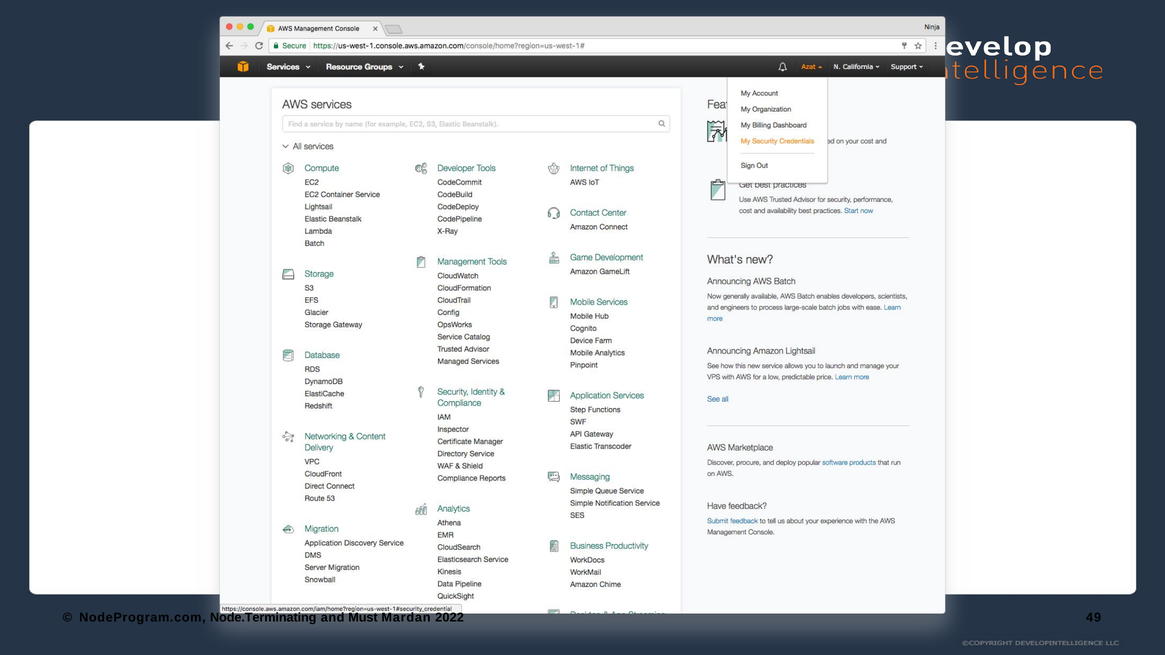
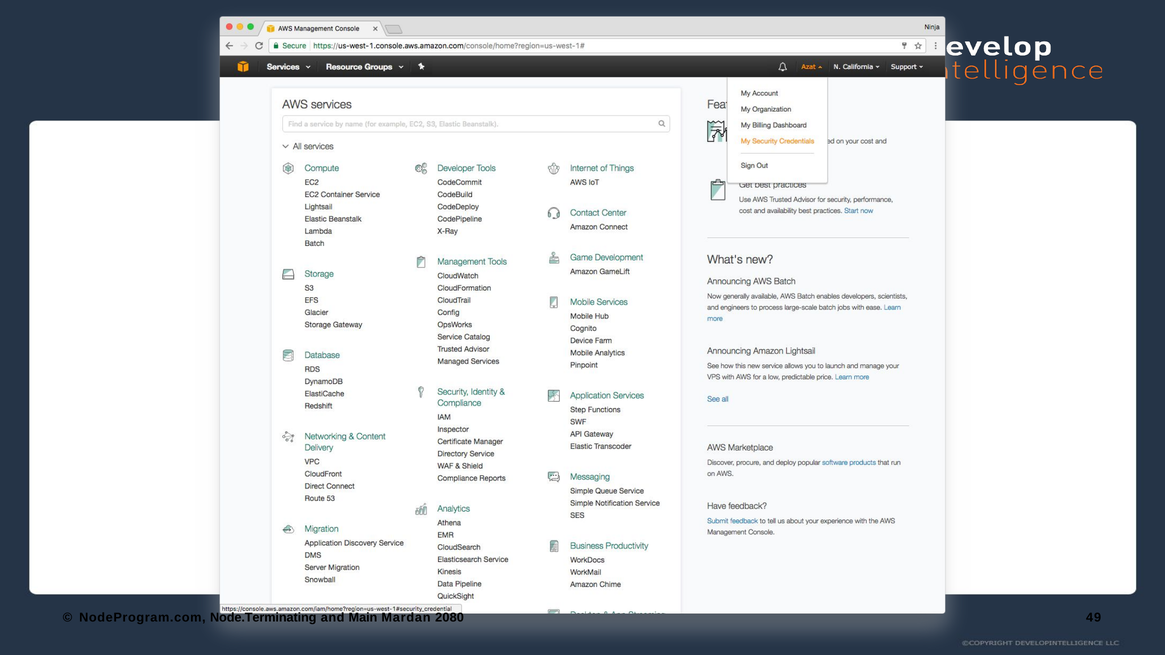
Must: Must -> Main
2022: 2022 -> 2080
